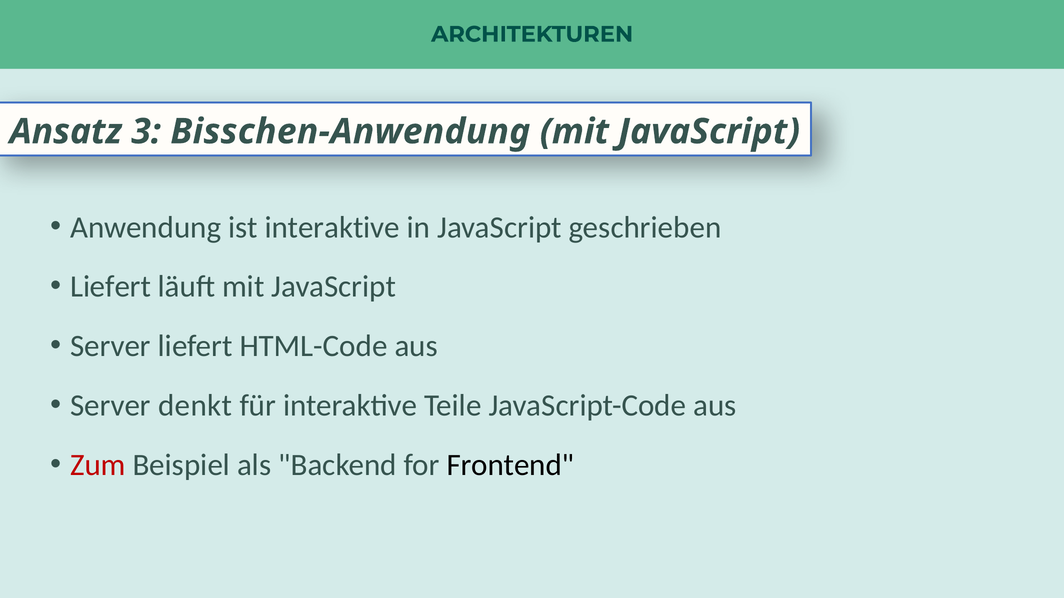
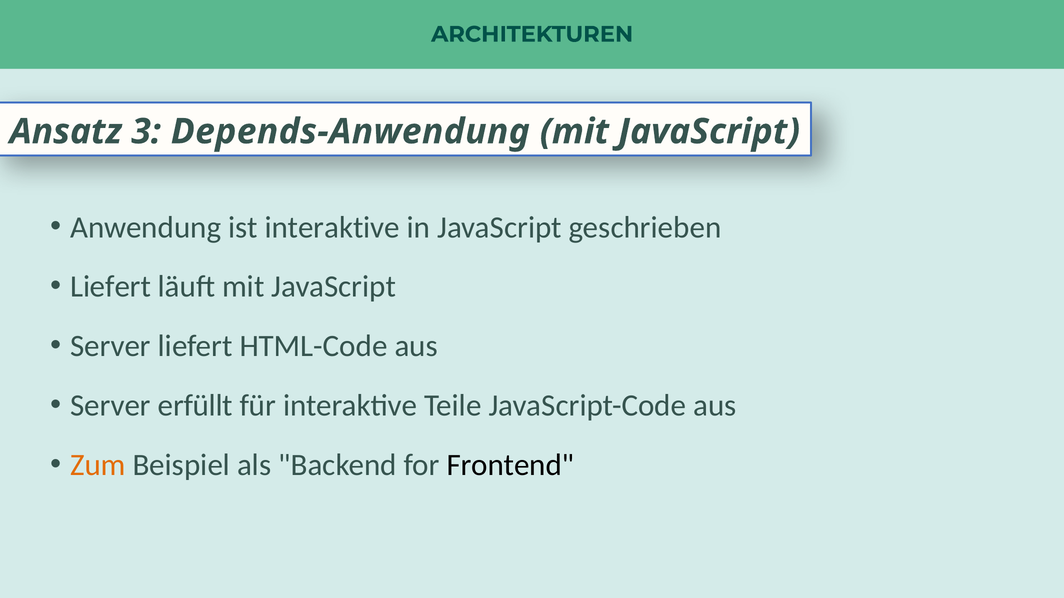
Bisschen-Anwendung: Bisschen-Anwendung -> Depends-Anwendung
denkt: denkt -> erfüllt
Zum colour: red -> orange
